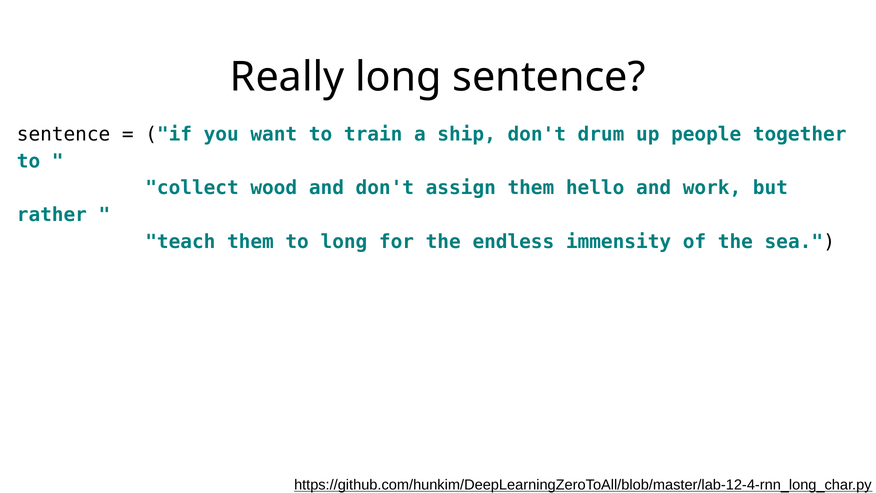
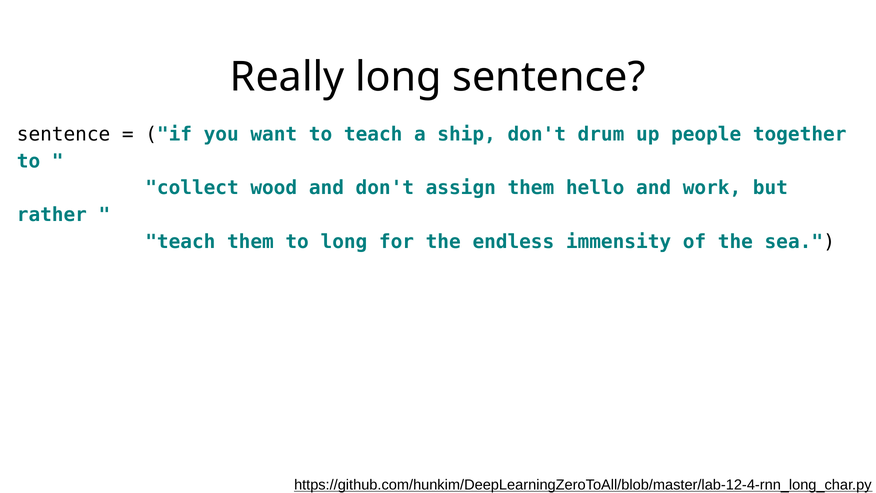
to train: train -> teach
